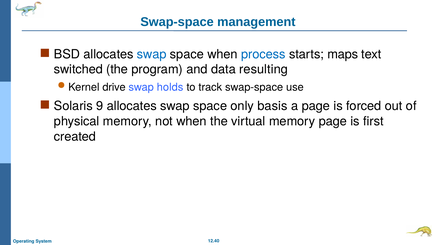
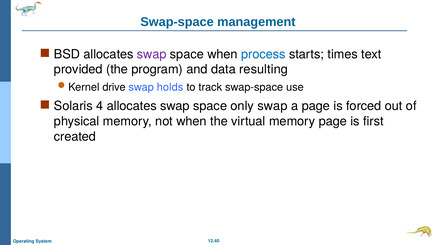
swap at (152, 54) colour: blue -> purple
maps: maps -> times
switched: switched -> provided
9: 9 -> 4
only basis: basis -> swap
